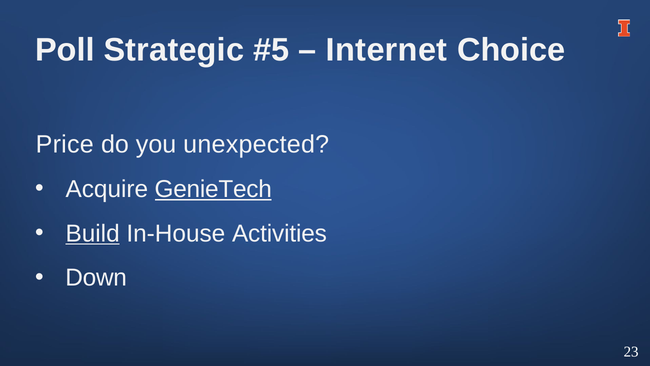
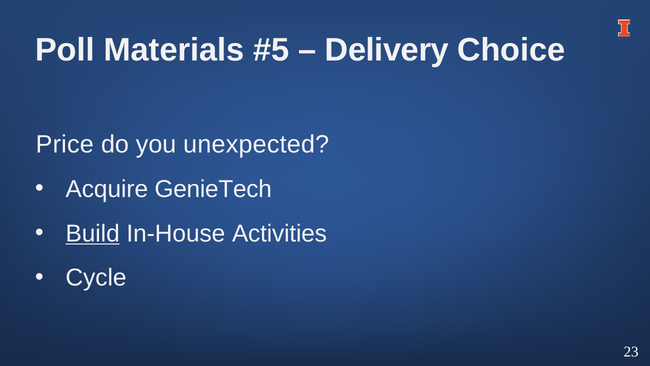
Strategic: Strategic -> Materials
Internet: Internet -> Delivery
GenieTech underline: present -> none
Down: Down -> Cycle
